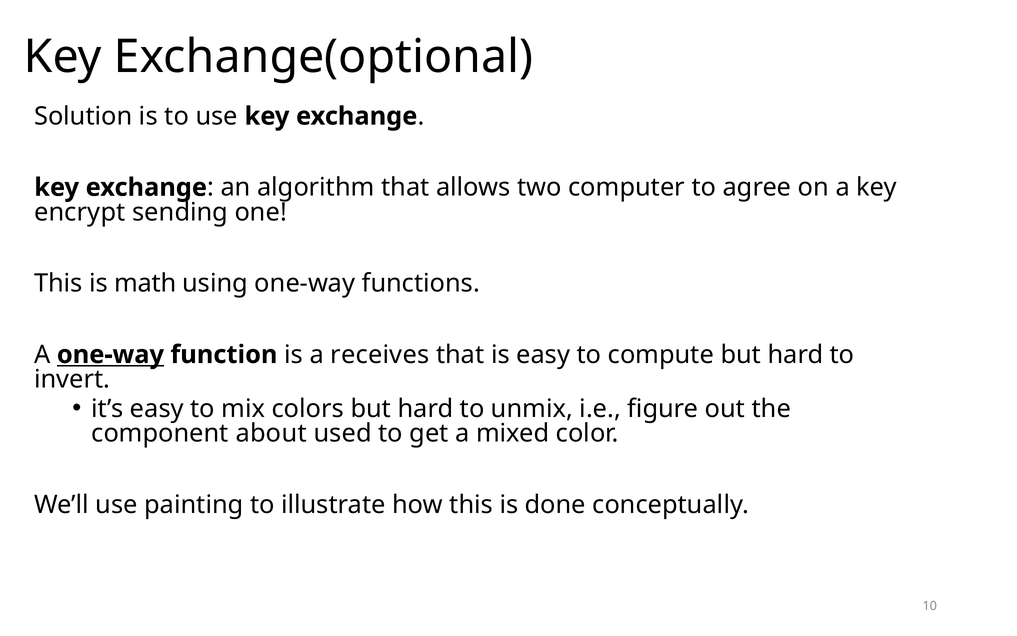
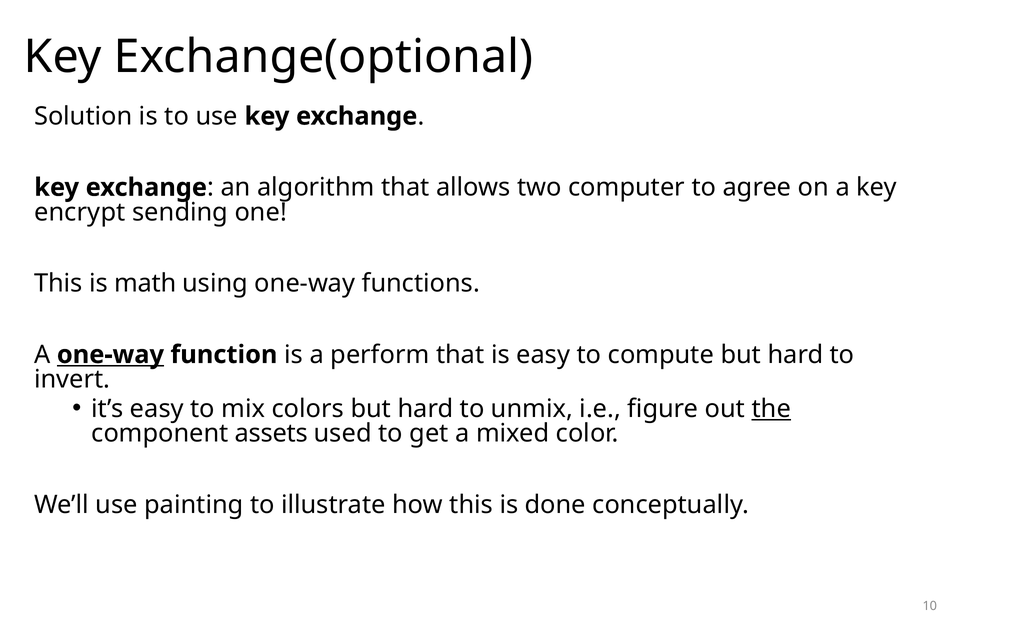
receives: receives -> perform
the underline: none -> present
about: about -> assets
